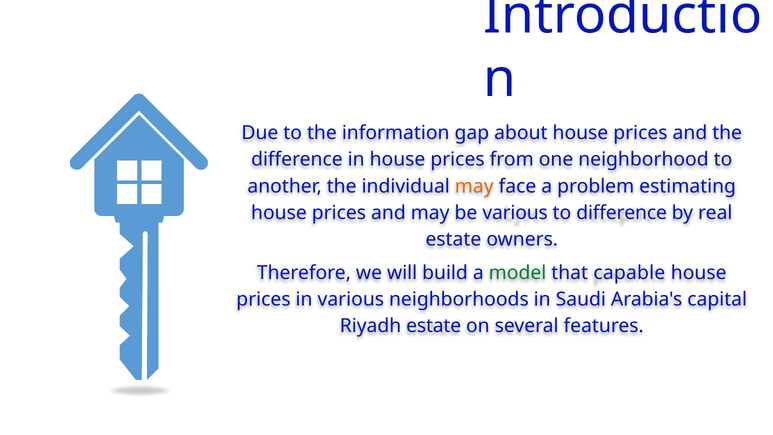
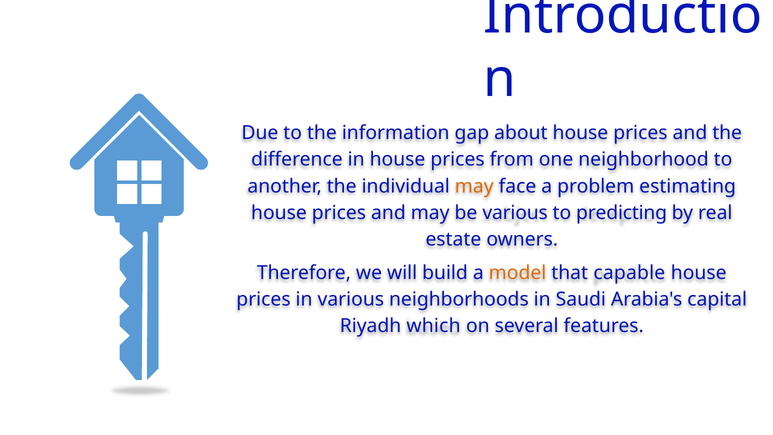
to difference: difference -> predicting
model colour: green -> orange
Riyadh estate: estate -> which
